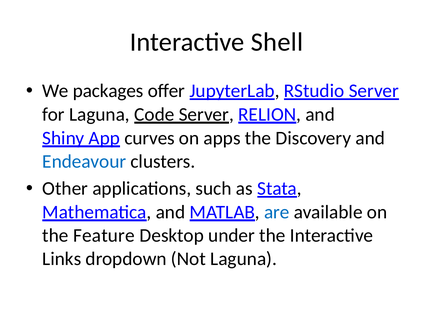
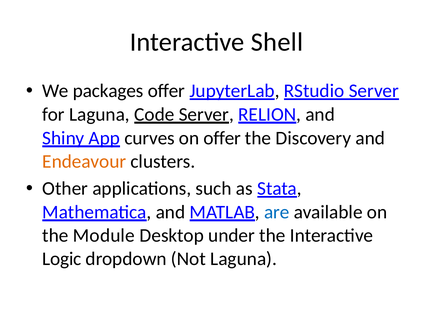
on apps: apps -> offer
Endeavour colour: blue -> orange
Feature: Feature -> Module
Links: Links -> Logic
